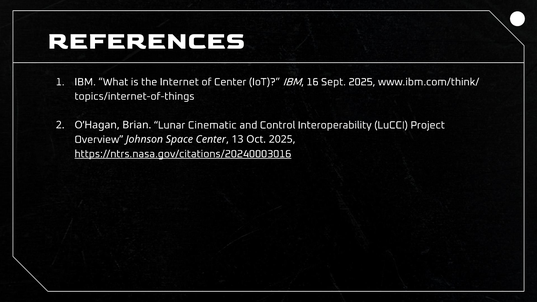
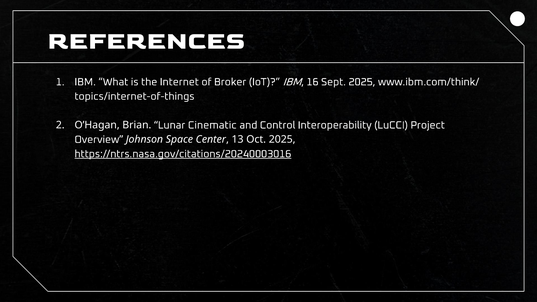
of Center: Center -> Broker
